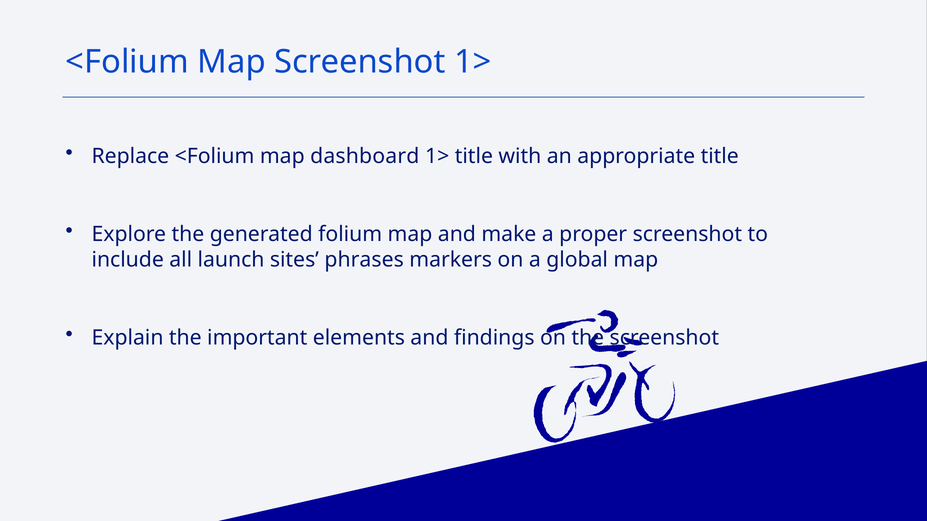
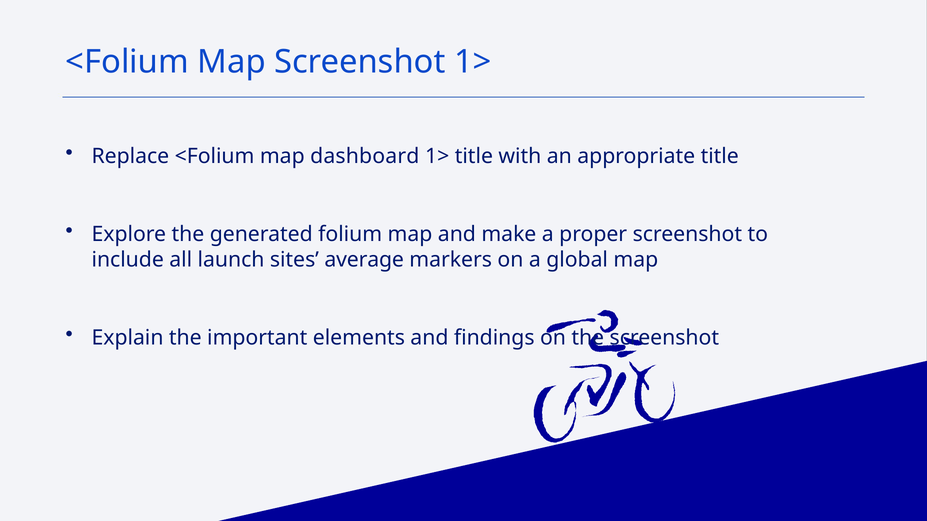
phrases: phrases -> average
